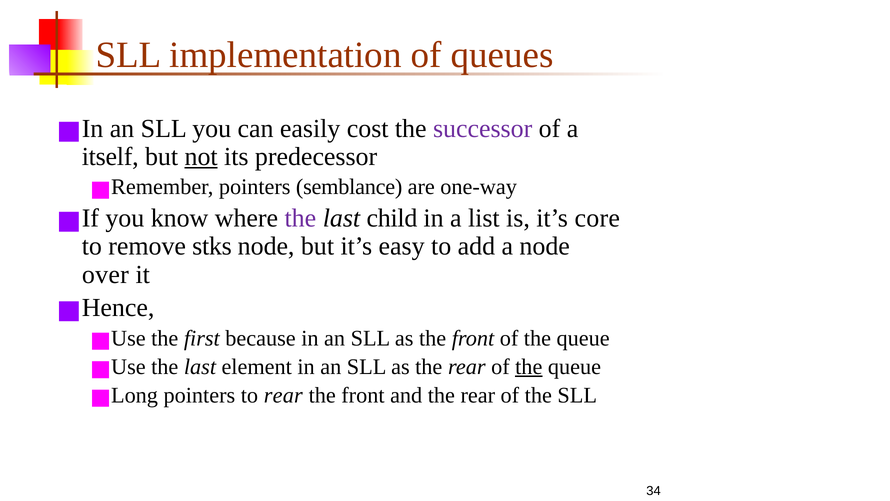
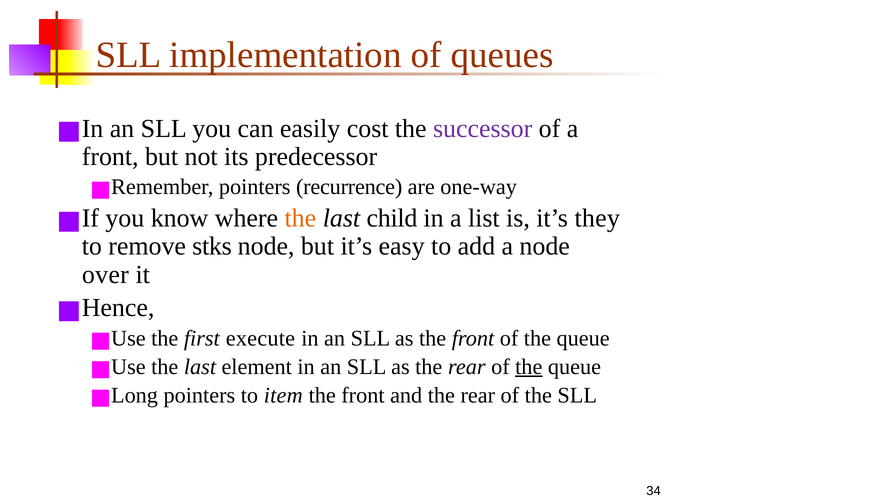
itself at (110, 156): itself -> front
not underline: present -> none
semblance: semblance -> recurrence
the at (300, 218) colour: purple -> orange
core: core -> they
because: because -> execute
to rear: rear -> item
